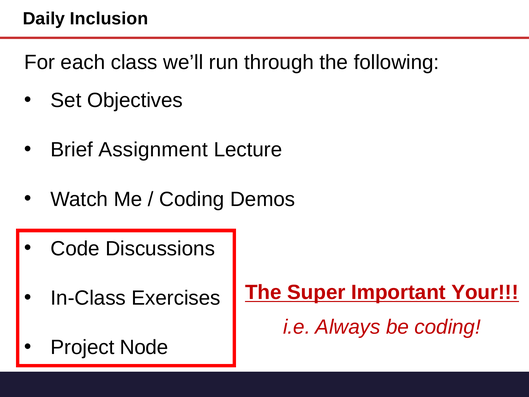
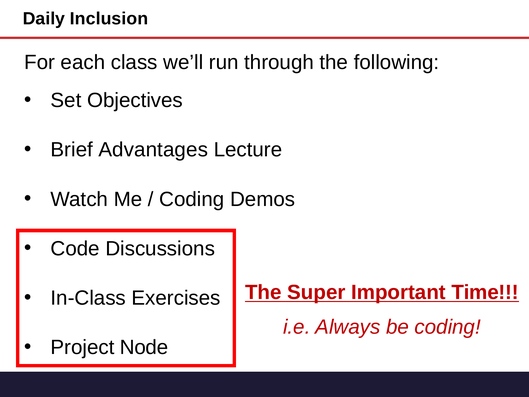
Assignment: Assignment -> Advantages
Your: Your -> Time
